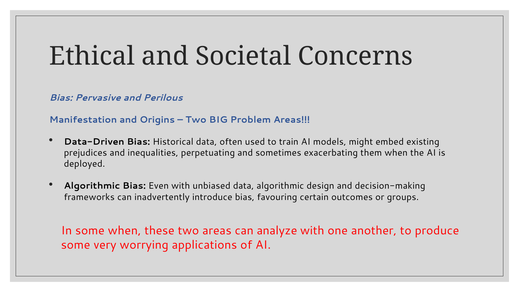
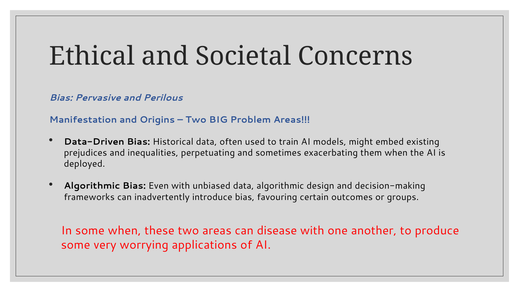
analyze: analyze -> disease
